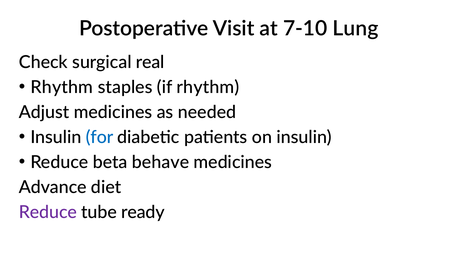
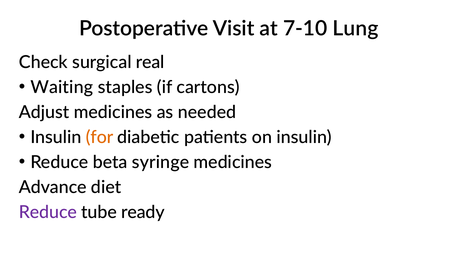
Rhythm at (62, 87): Rhythm -> Waiting
if rhythm: rhythm -> cartons
for colour: blue -> orange
behave: behave -> syringe
